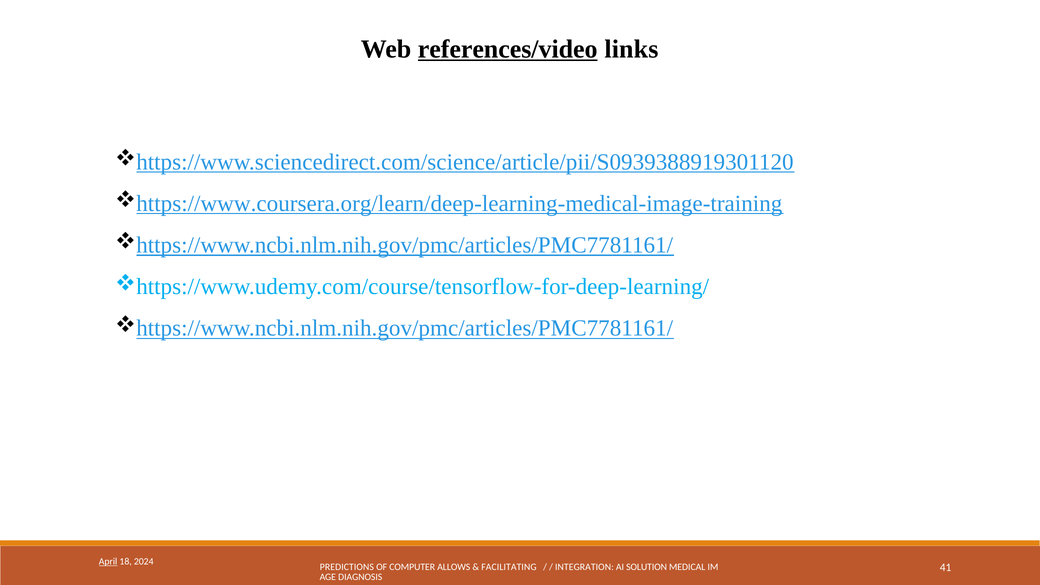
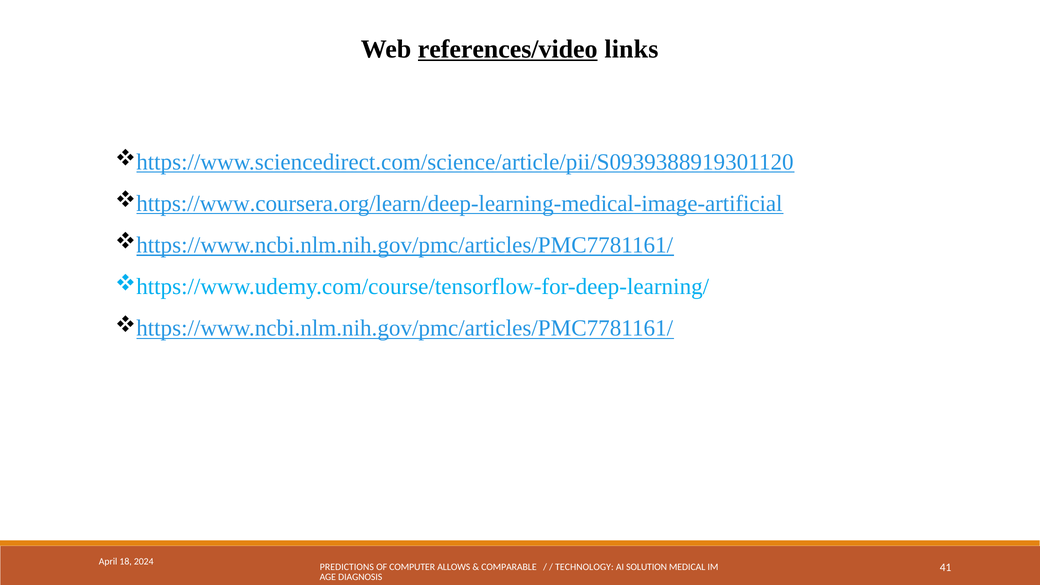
https://www.coursera.org/learn/deep-learning-medical-image-training: https://www.coursera.org/learn/deep-learning-medical-image-training -> https://www.coursera.org/learn/deep-learning-medical-image-artificial
April underline: present -> none
FACILITATING: FACILITATING -> COMPARABLE
INTEGRATION: INTEGRATION -> TECHNOLOGY
